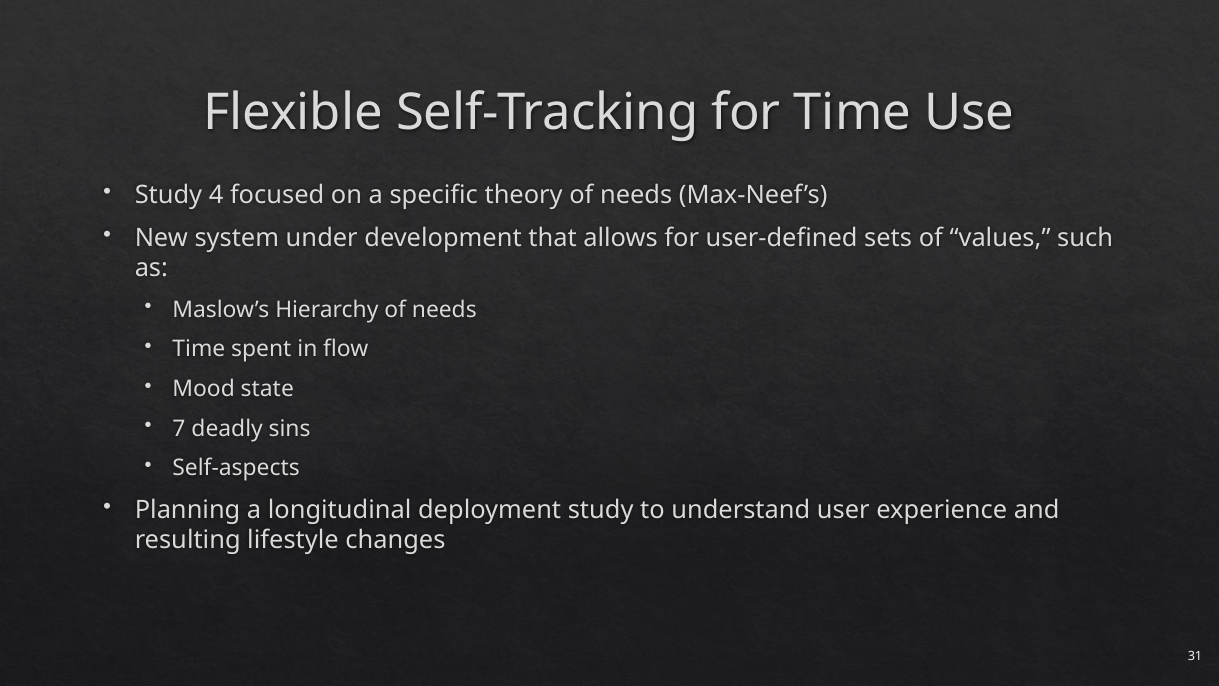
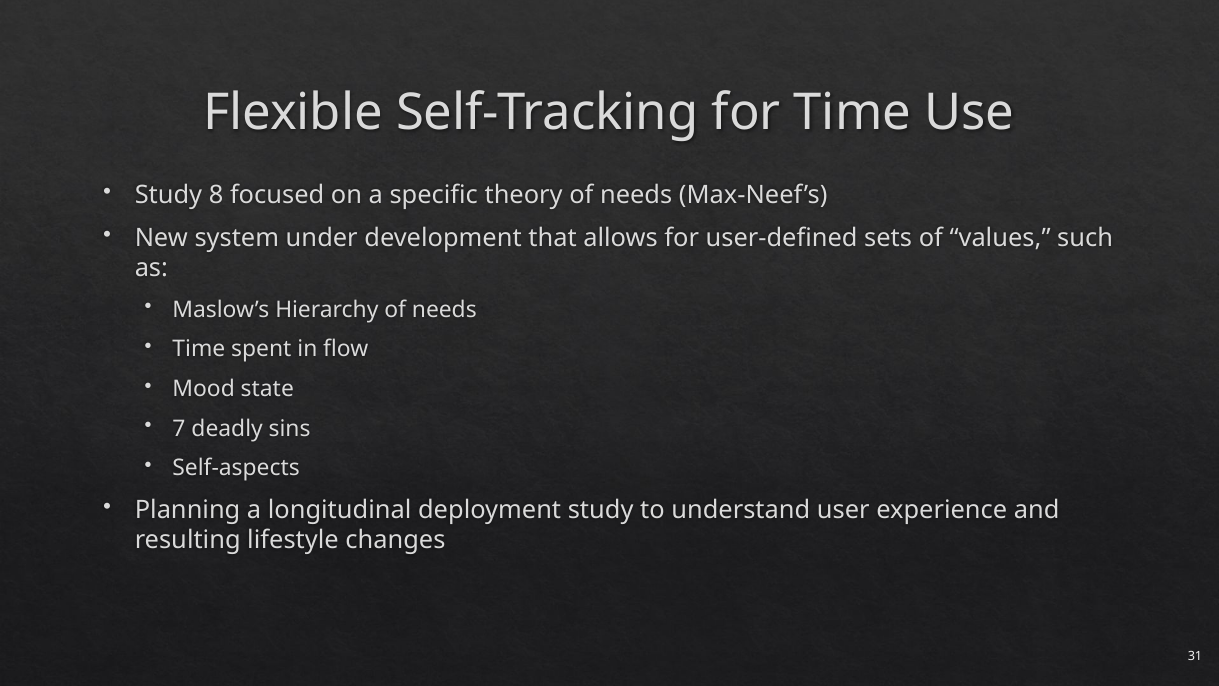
4: 4 -> 8
